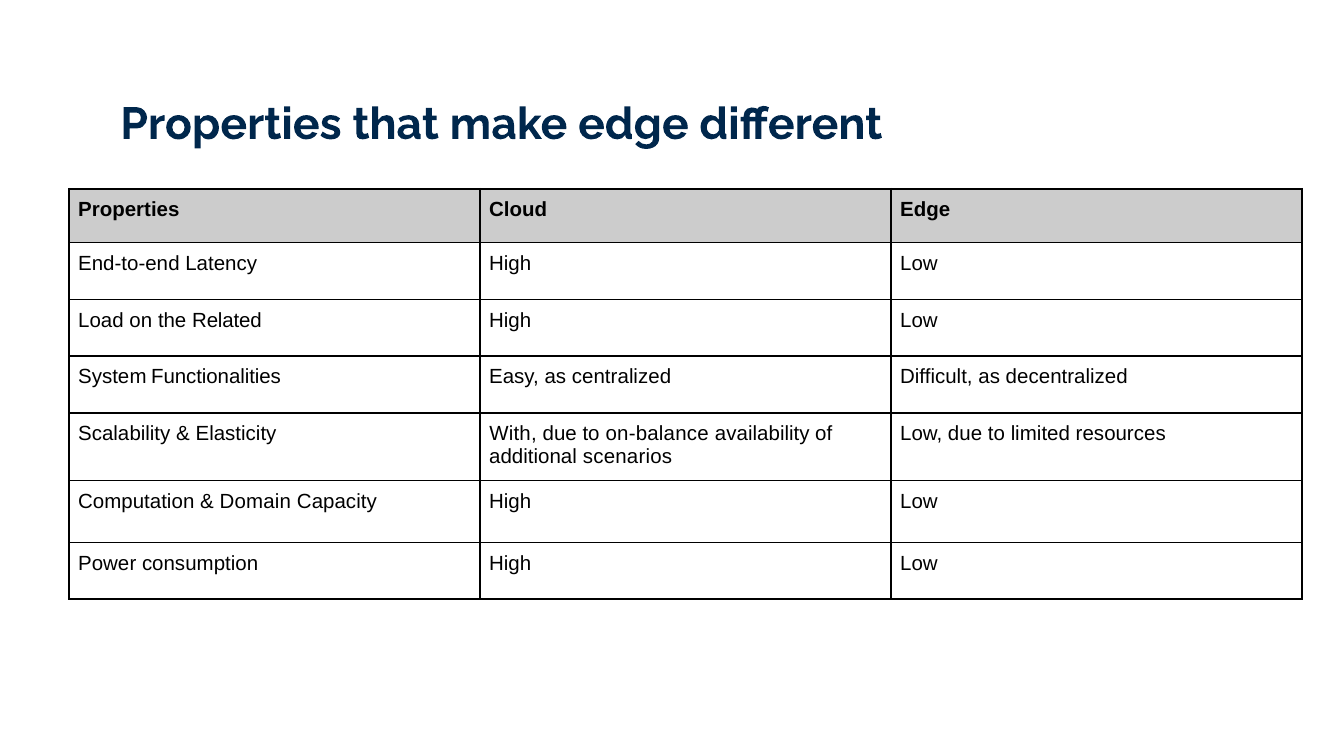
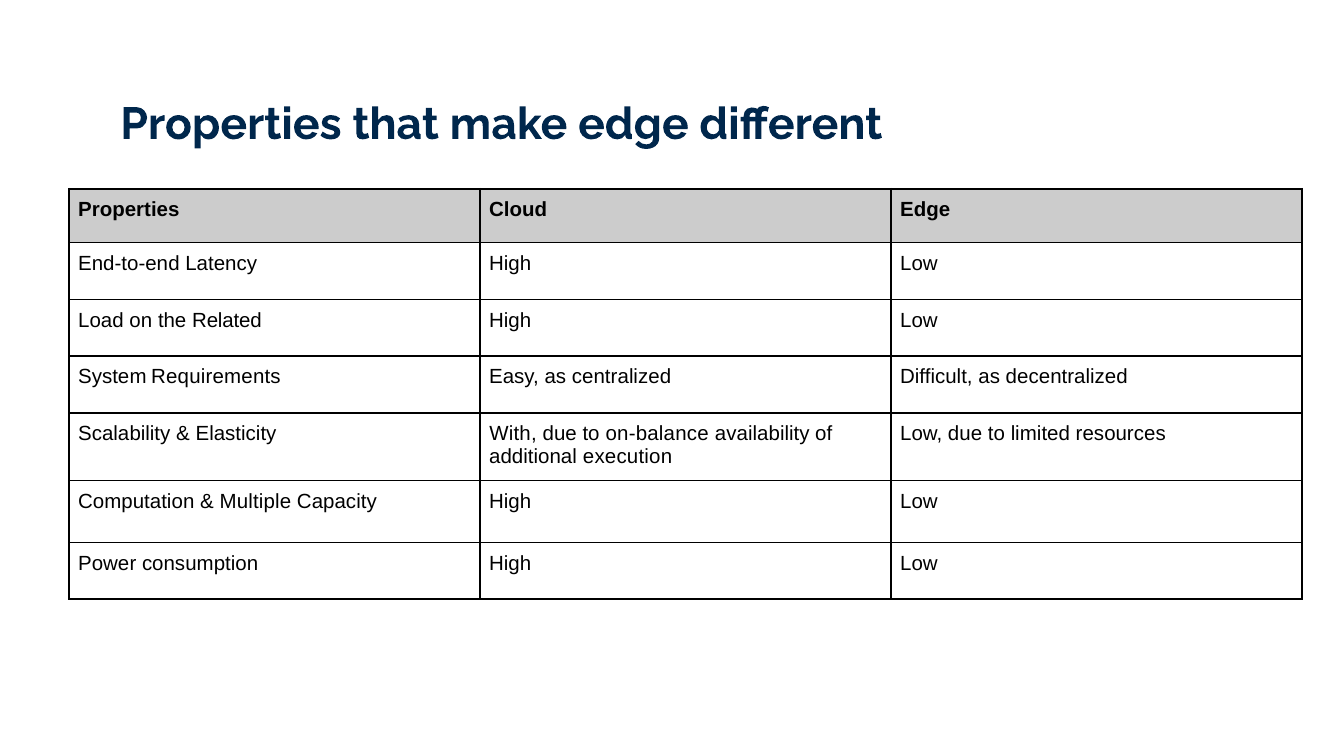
Functionalities: Functionalities -> Requirements
scenarios: scenarios -> execution
Domain: Domain -> Multiple
